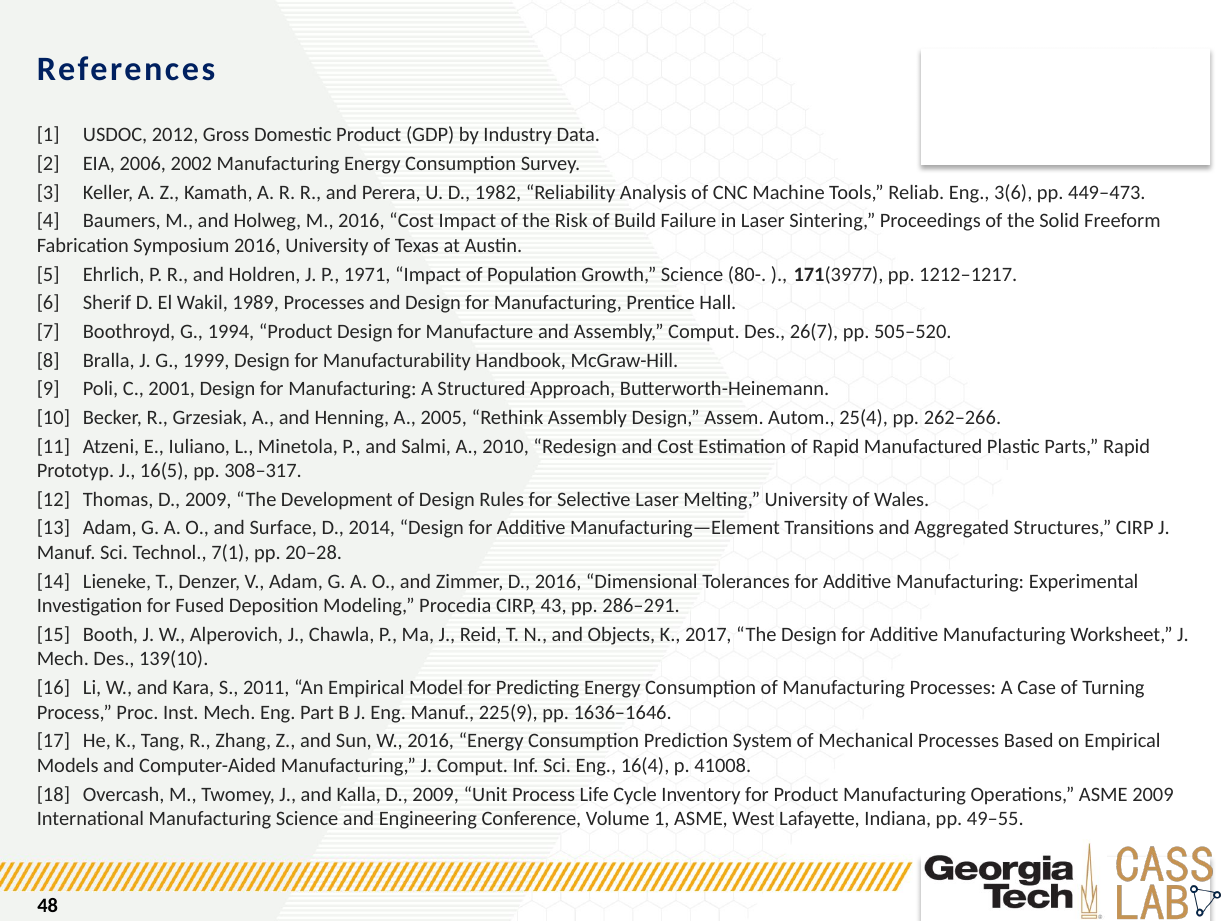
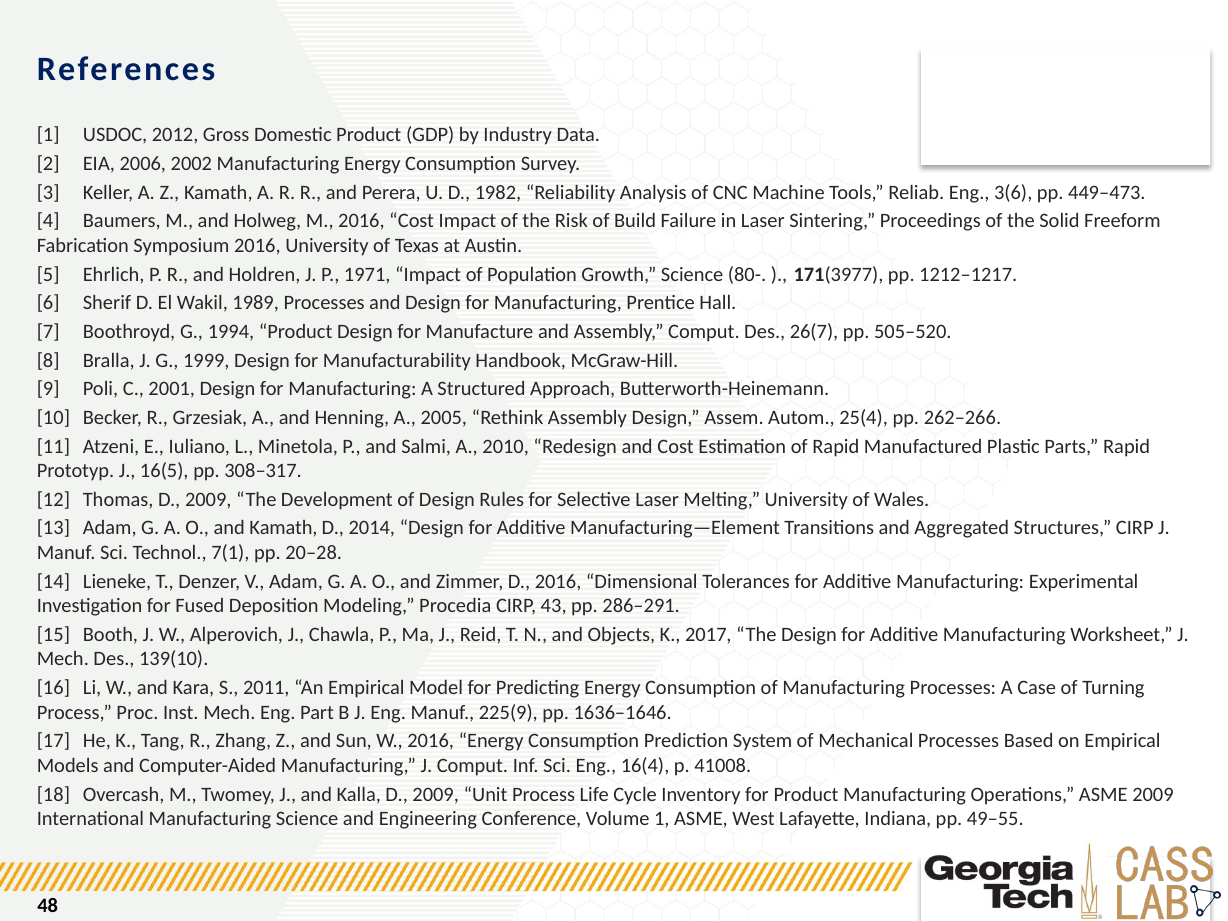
and Surface: Surface -> Kamath
